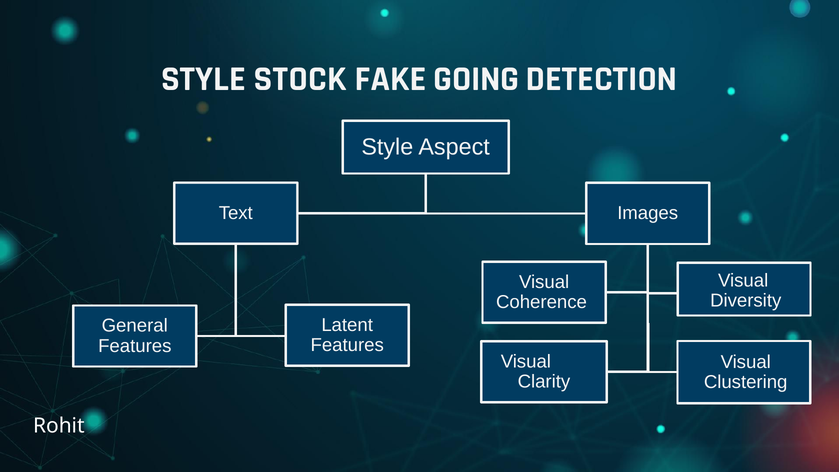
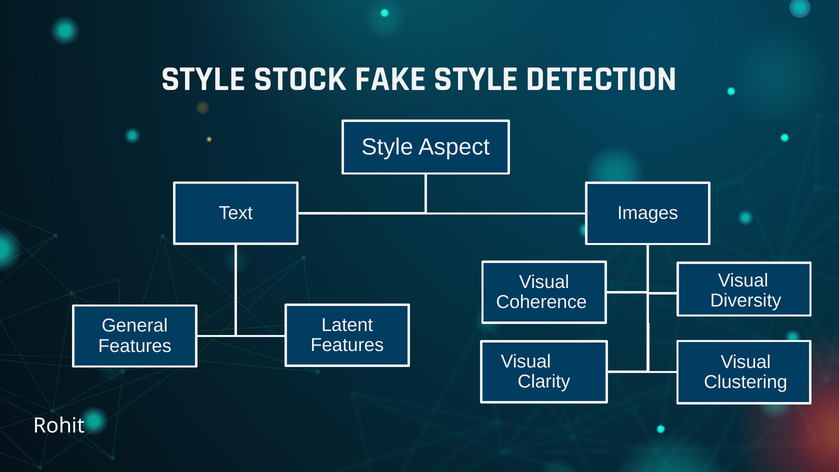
FAKE GOING: GOING -> STYLE
